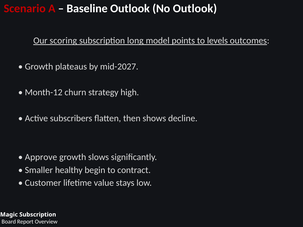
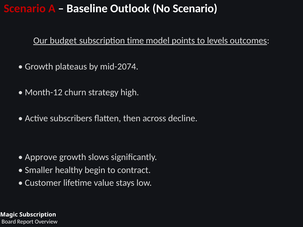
No Outlook: Outlook -> Scenario
scoring: scoring -> budget
long: long -> time
mid-2027: mid-2027 -> mid-2074
shows: shows -> across
